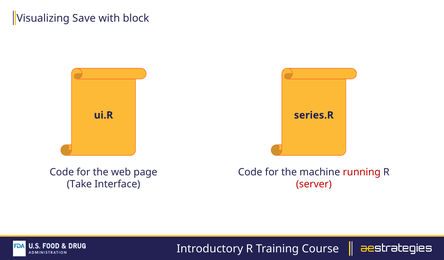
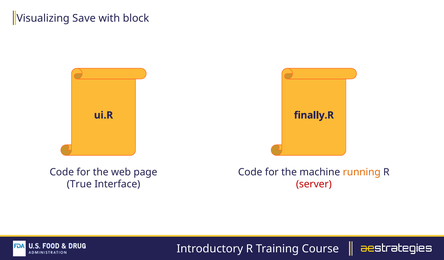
series.R: series.R -> finally.R
running colour: red -> orange
Take: Take -> True
